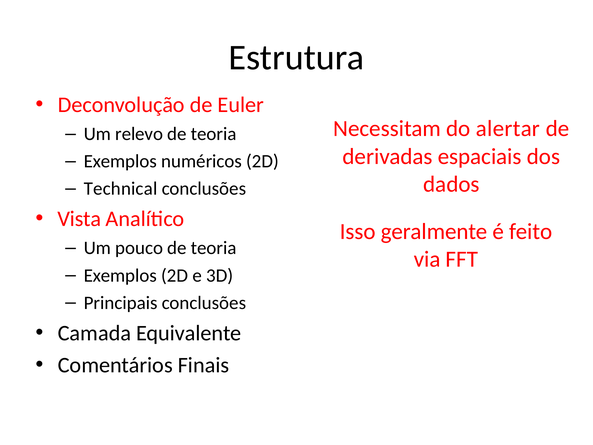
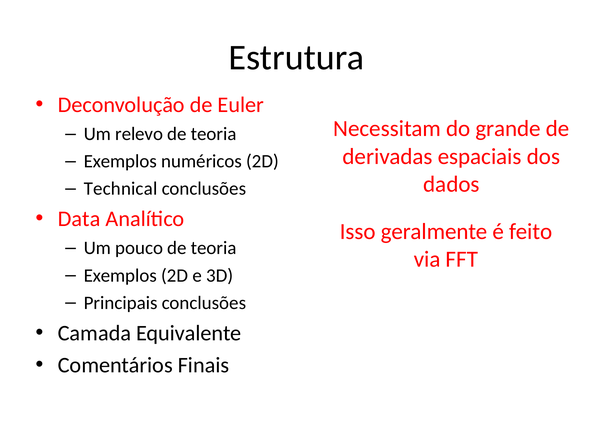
alertar: alertar -> grande
Vista: Vista -> Data
